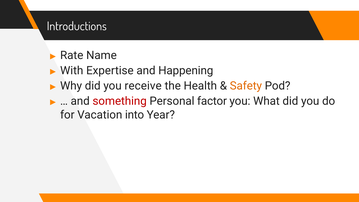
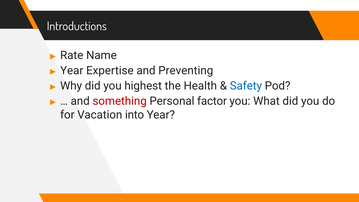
With at (72, 71): With -> Year
Happening: Happening -> Preventing
receive: receive -> highest
Safety colour: orange -> blue
